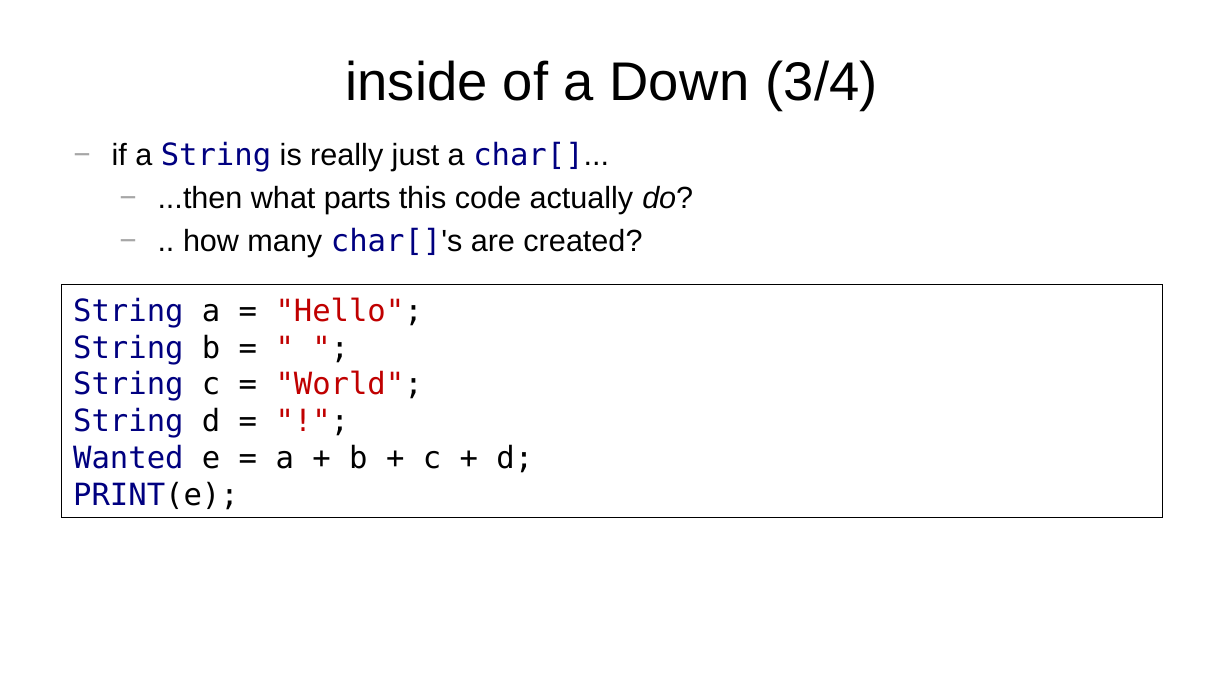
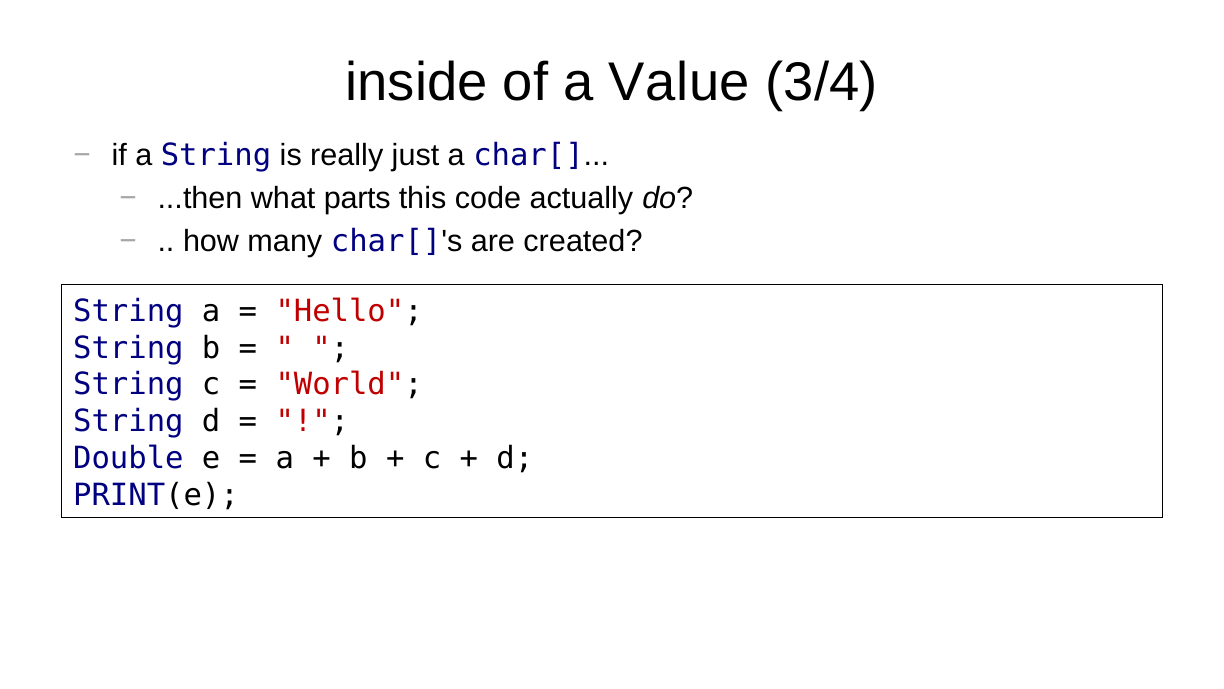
Down: Down -> Value
Wanted: Wanted -> Double
